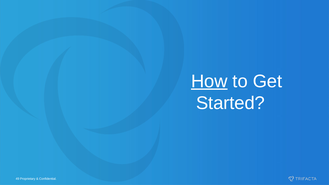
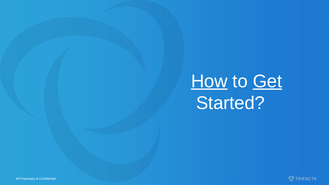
Get underline: none -> present
